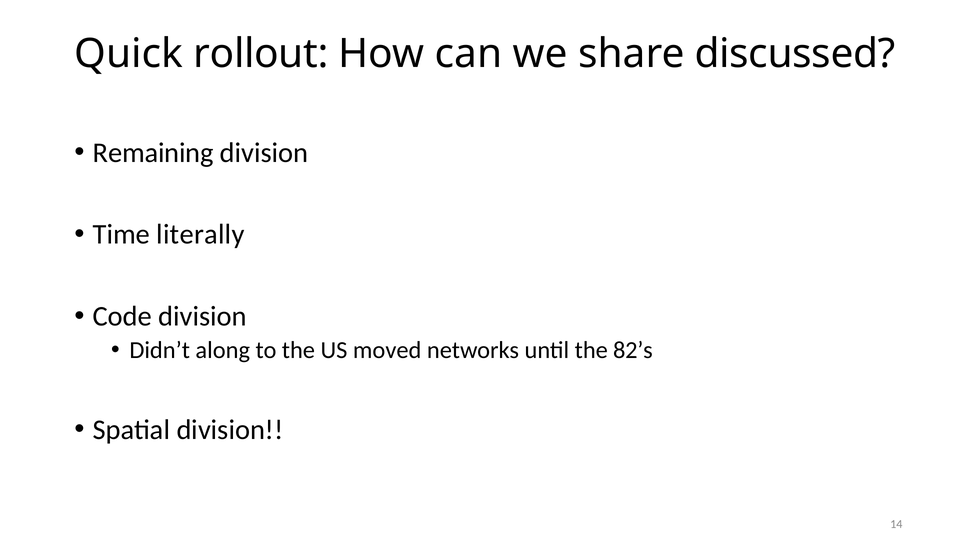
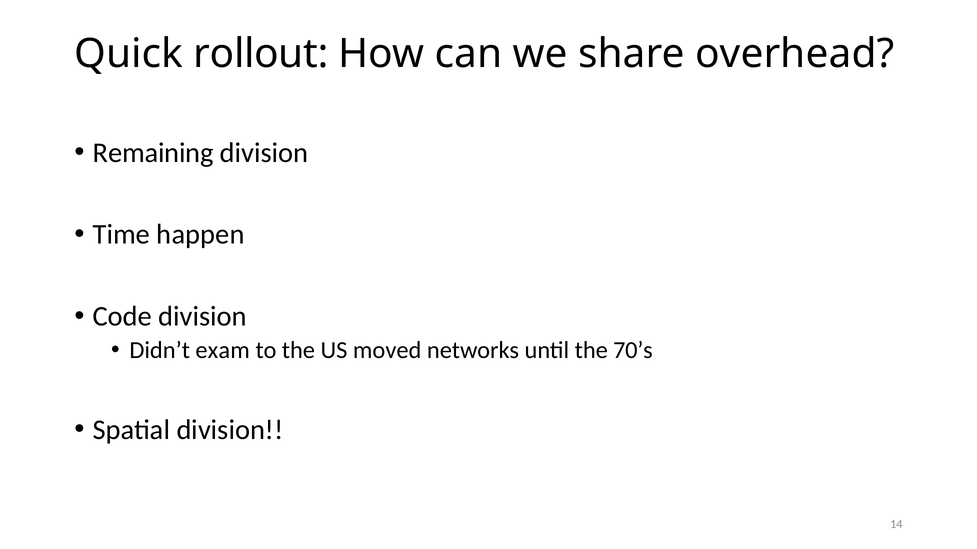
discussed: discussed -> overhead
literally: literally -> happen
along: along -> exam
82’s: 82’s -> 70’s
